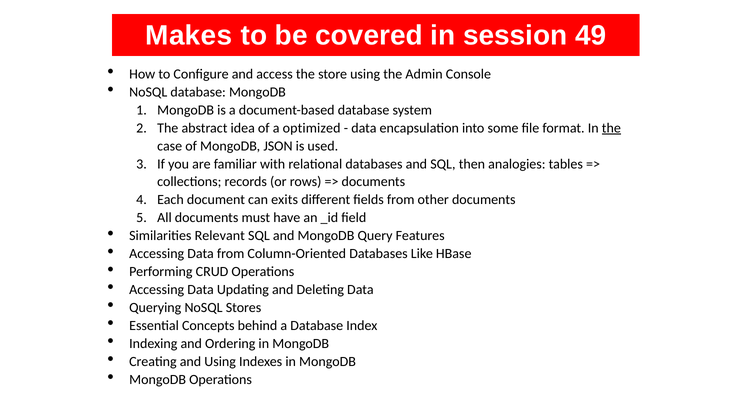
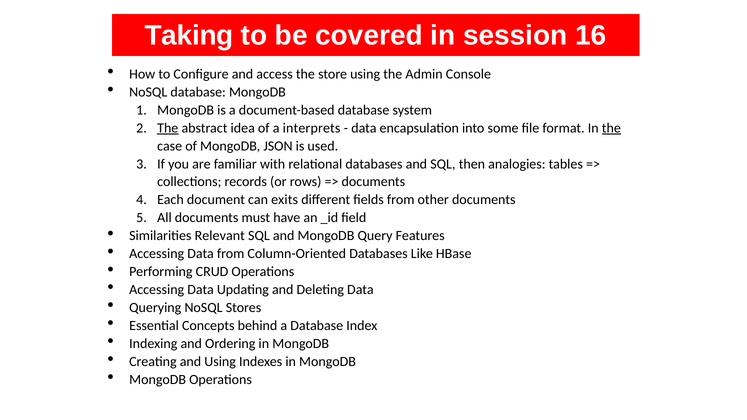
Makes: Makes -> Taking
49: 49 -> 16
The at (168, 128) underline: none -> present
optimized: optimized -> interprets
